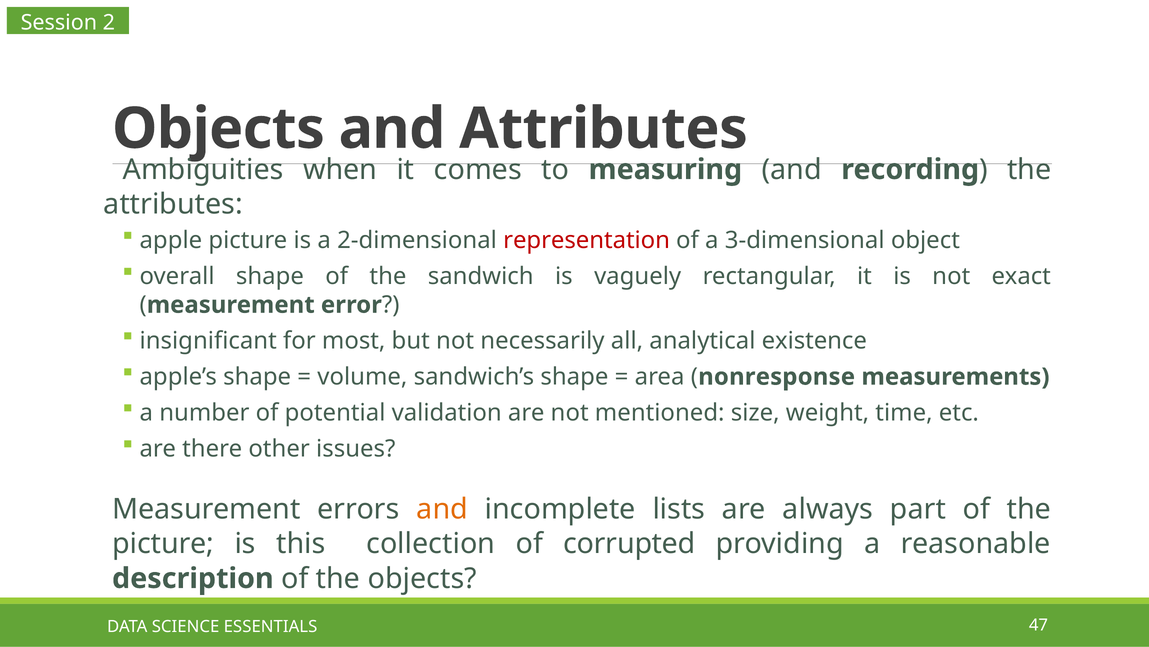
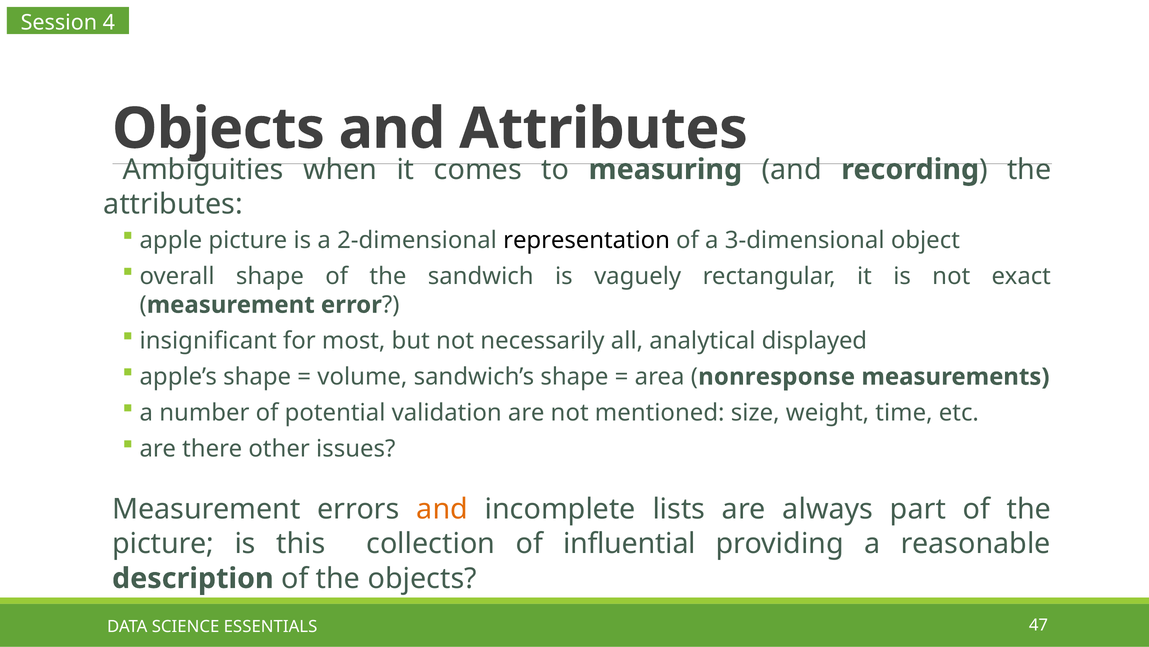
2: 2 -> 4
representation colour: red -> black
existence: existence -> displayed
corrupted: corrupted -> influential
